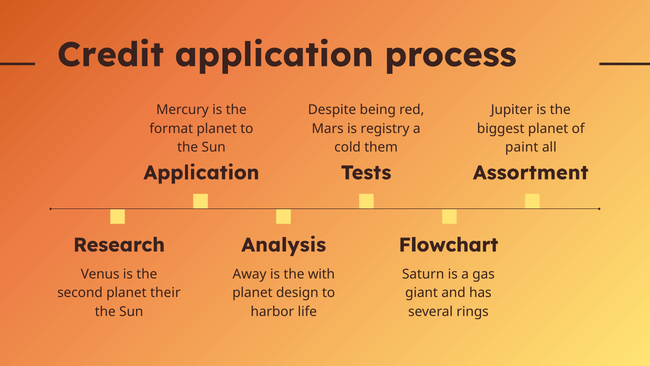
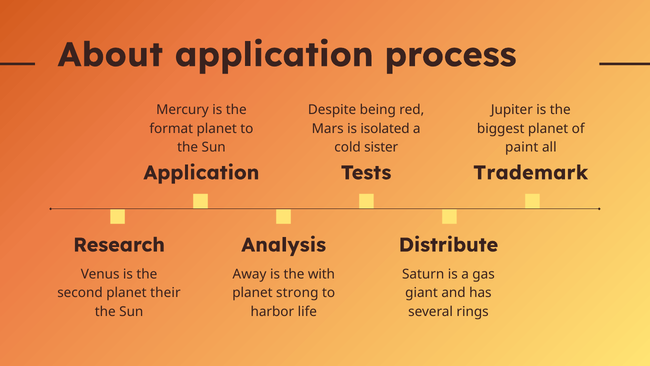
Credit: Credit -> About
registry: registry -> isolated
them: them -> sister
Assortment: Assortment -> Trademark
Flowchart: Flowchart -> Distribute
design: design -> strong
